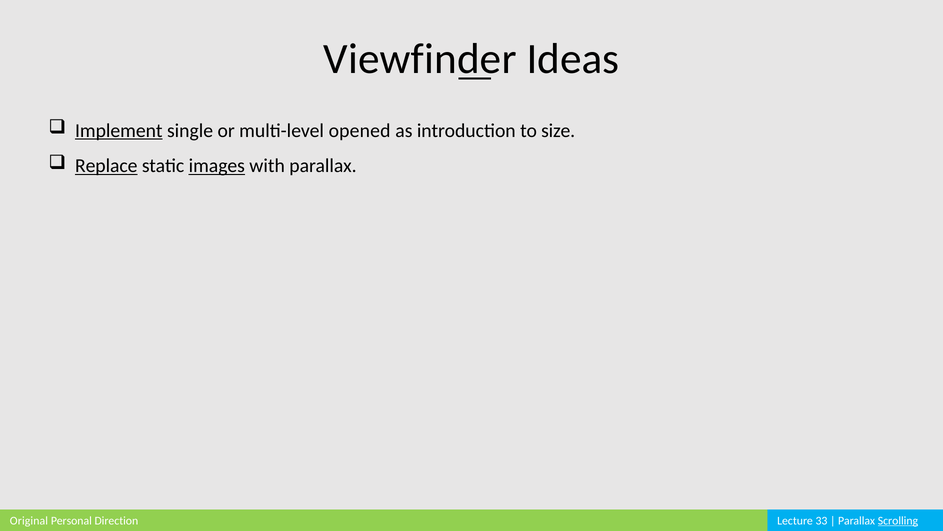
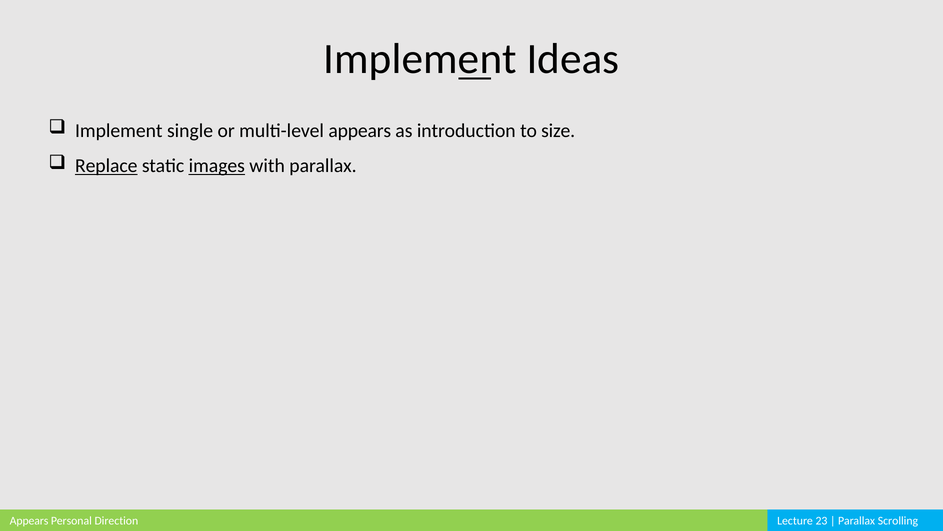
Viewfinder at (420, 59): Viewfinder -> Implement
Implement at (119, 130) underline: present -> none
multi-level opened: opened -> appears
Original at (29, 521): Original -> Appears
33: 33 -> 23
Scrolling underline: present -> none
